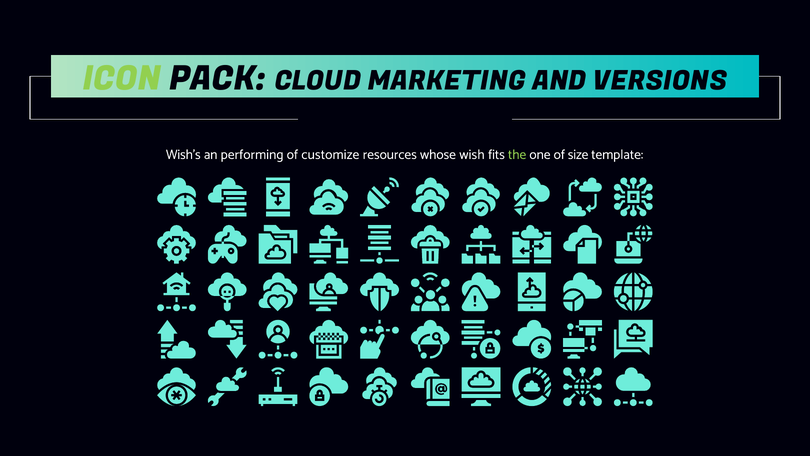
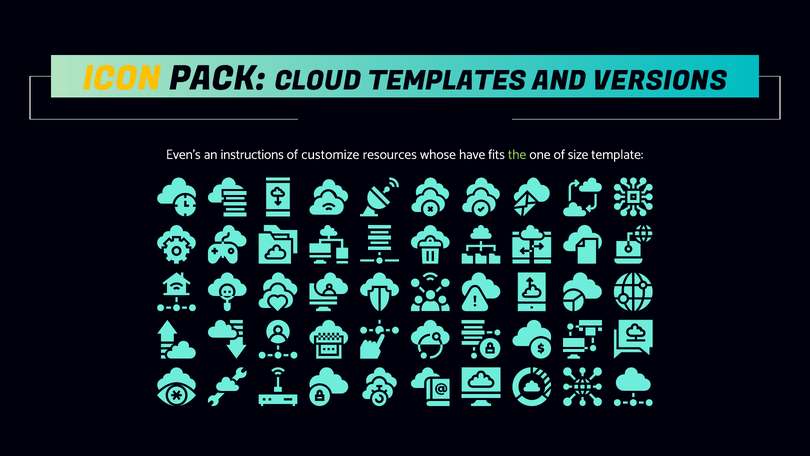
ICON colour: light green -> yellow
MARKETING: MARKETING -> TEMPLATES
Wish’s: Wish’s -> Even’s
performing: performing -> instructions
wish: wish -> have
